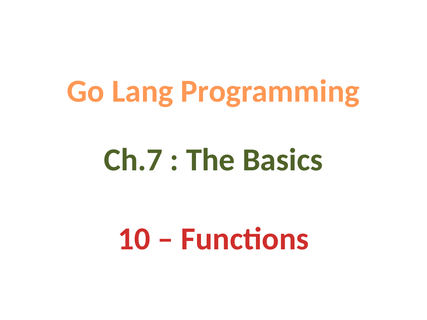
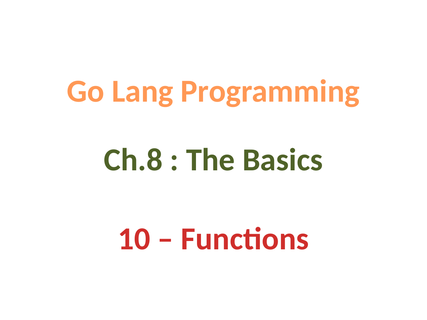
Ch.7: Ch.7 -> Ch.8
